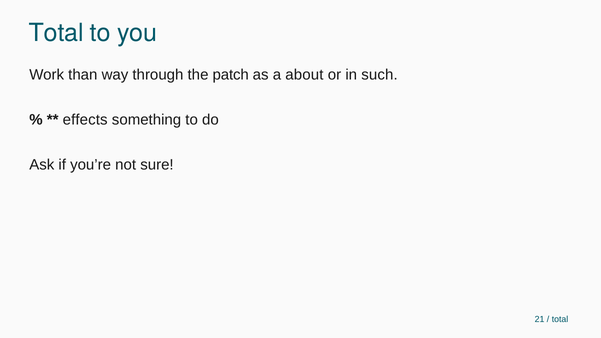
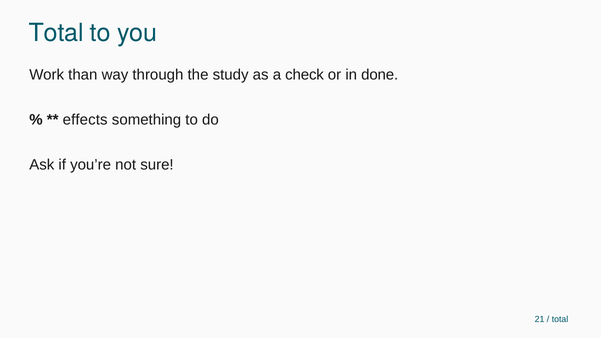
patch: patch -> study
about: about -> check
such: such -> done
